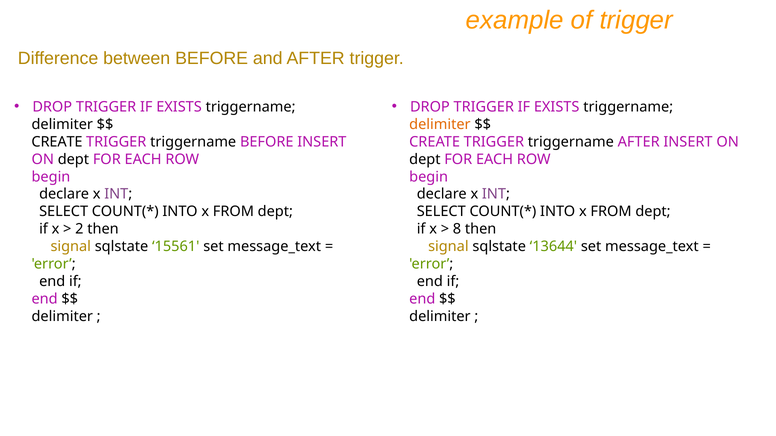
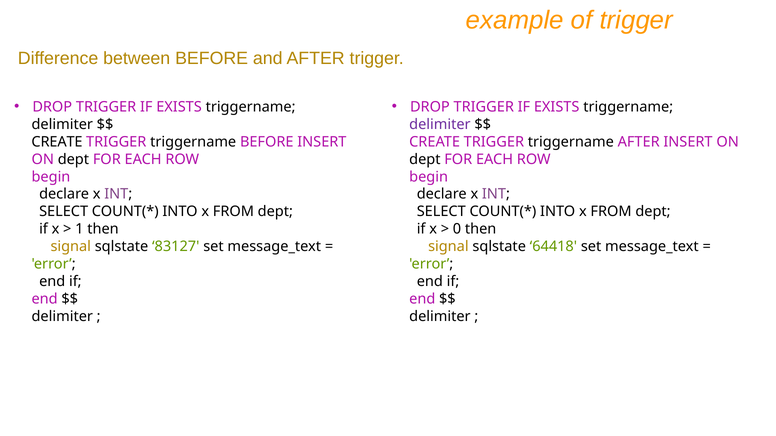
delimiter at (440, 125) colour: orange -> purple
2: 2 -> 1
8: 8 -> 0
15561: 15561 -> 83127
13644: 13644 -> 64418
